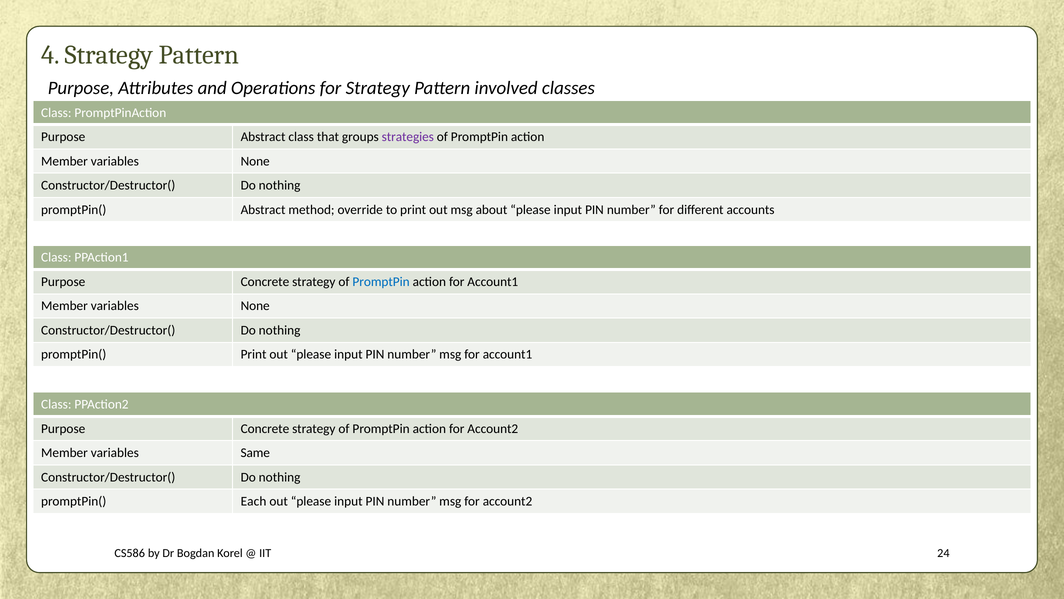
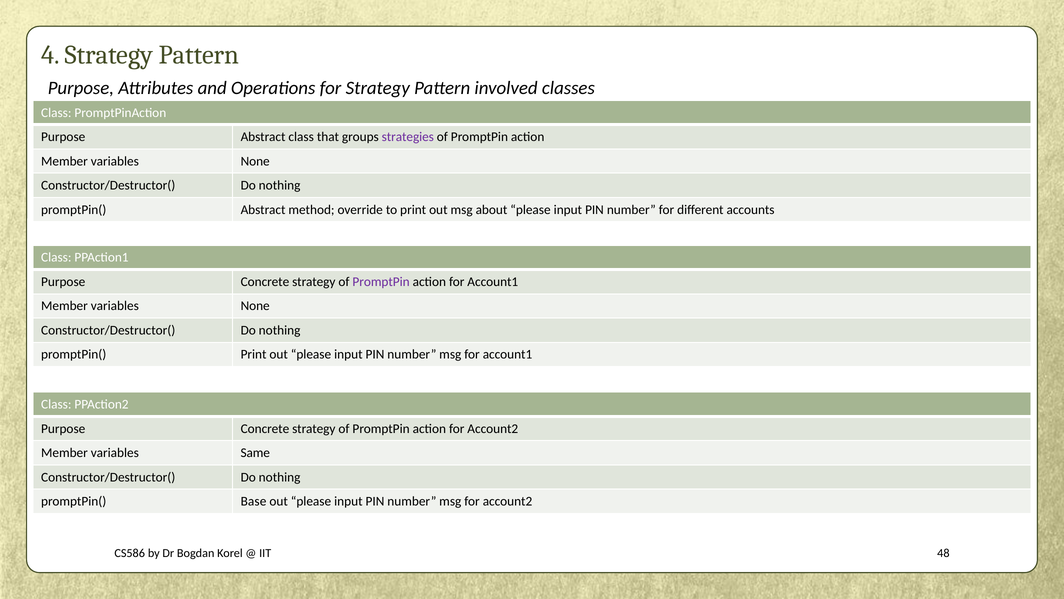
PromptPin at (381, 282) colour: blue -> purple
Each: Each -> Base
24: 24 -> 48
